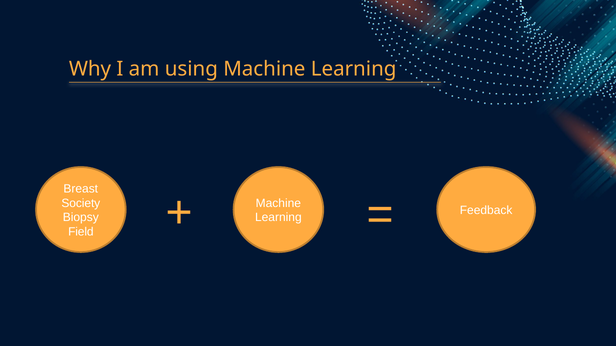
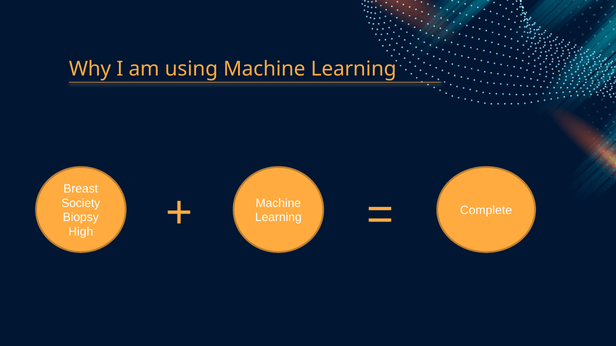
Feedback: Feedback -> Complete
Field: Field -> High
